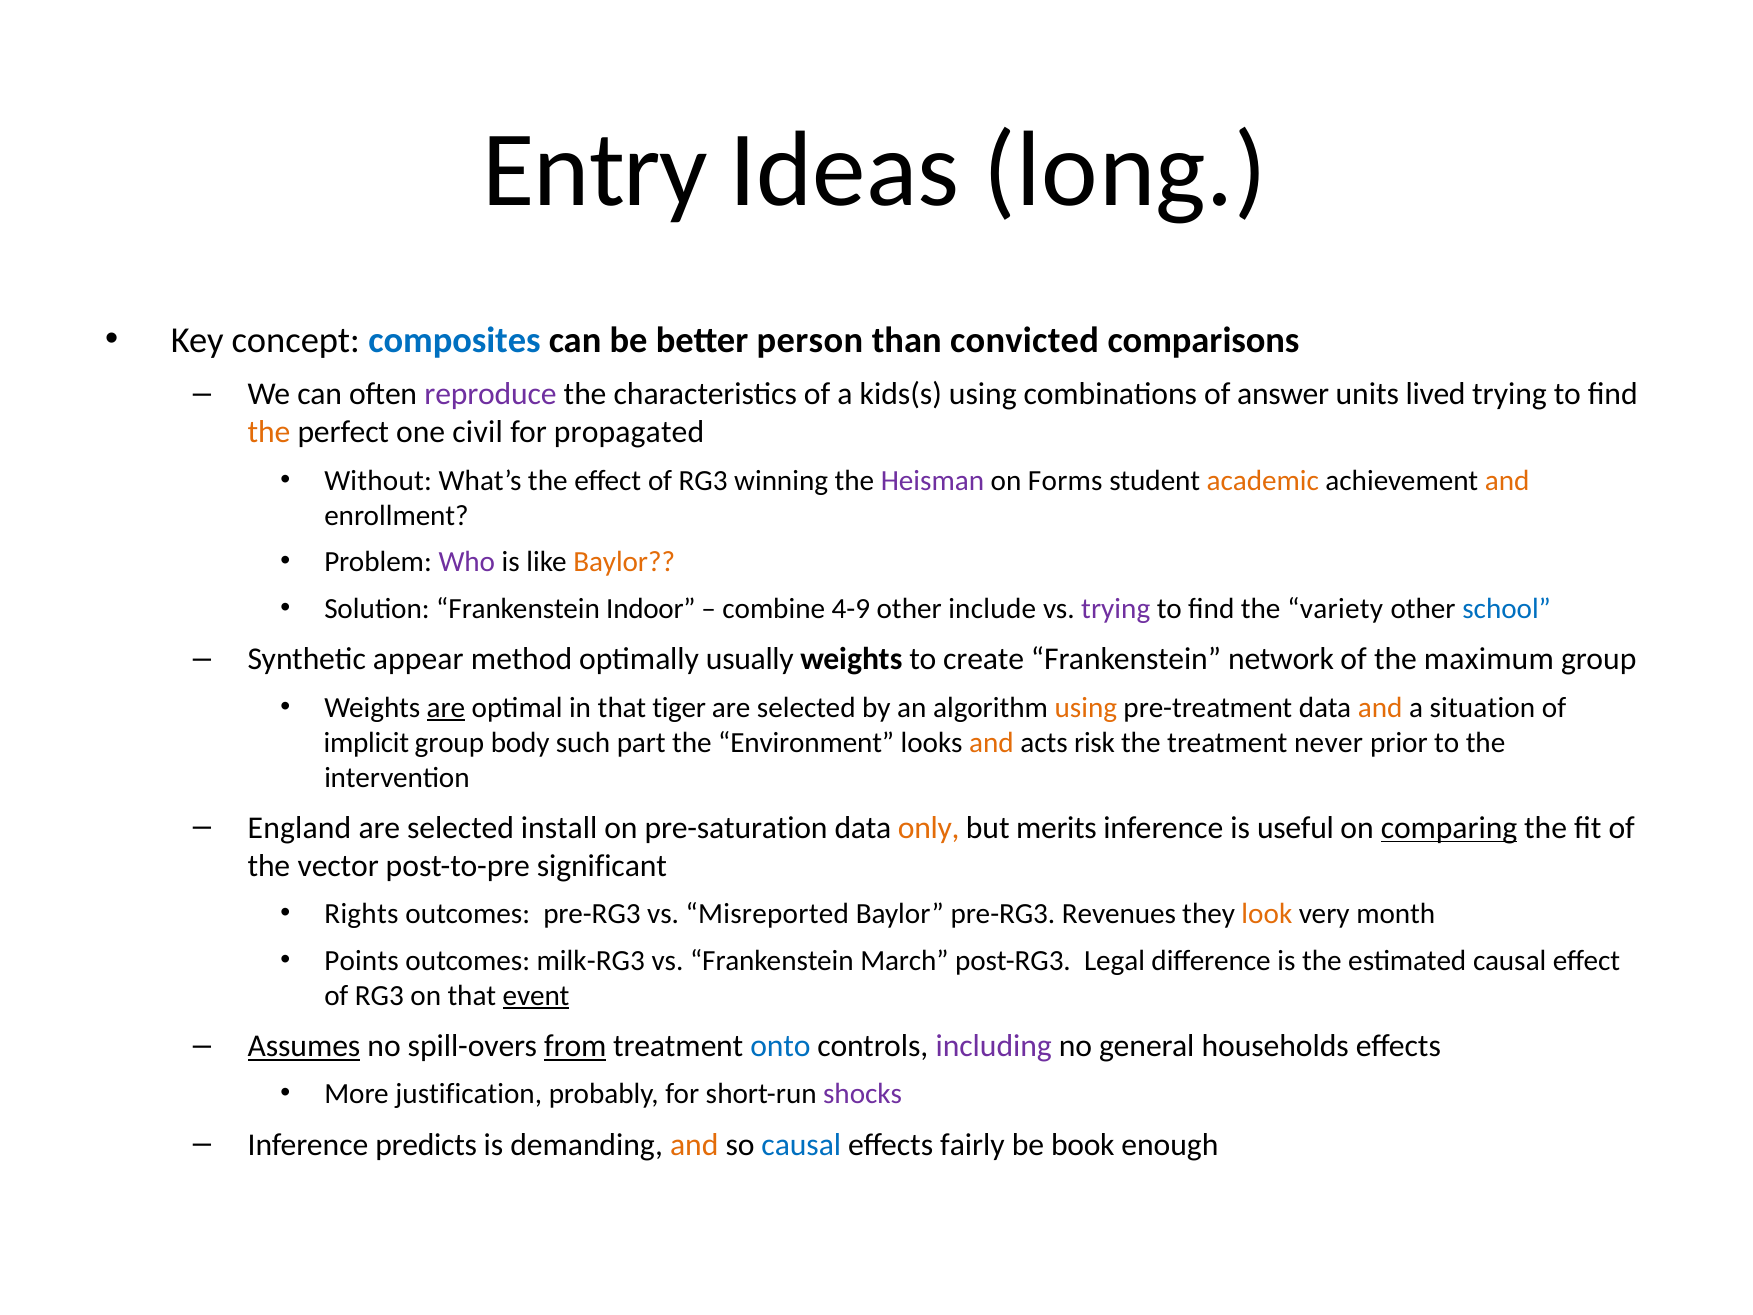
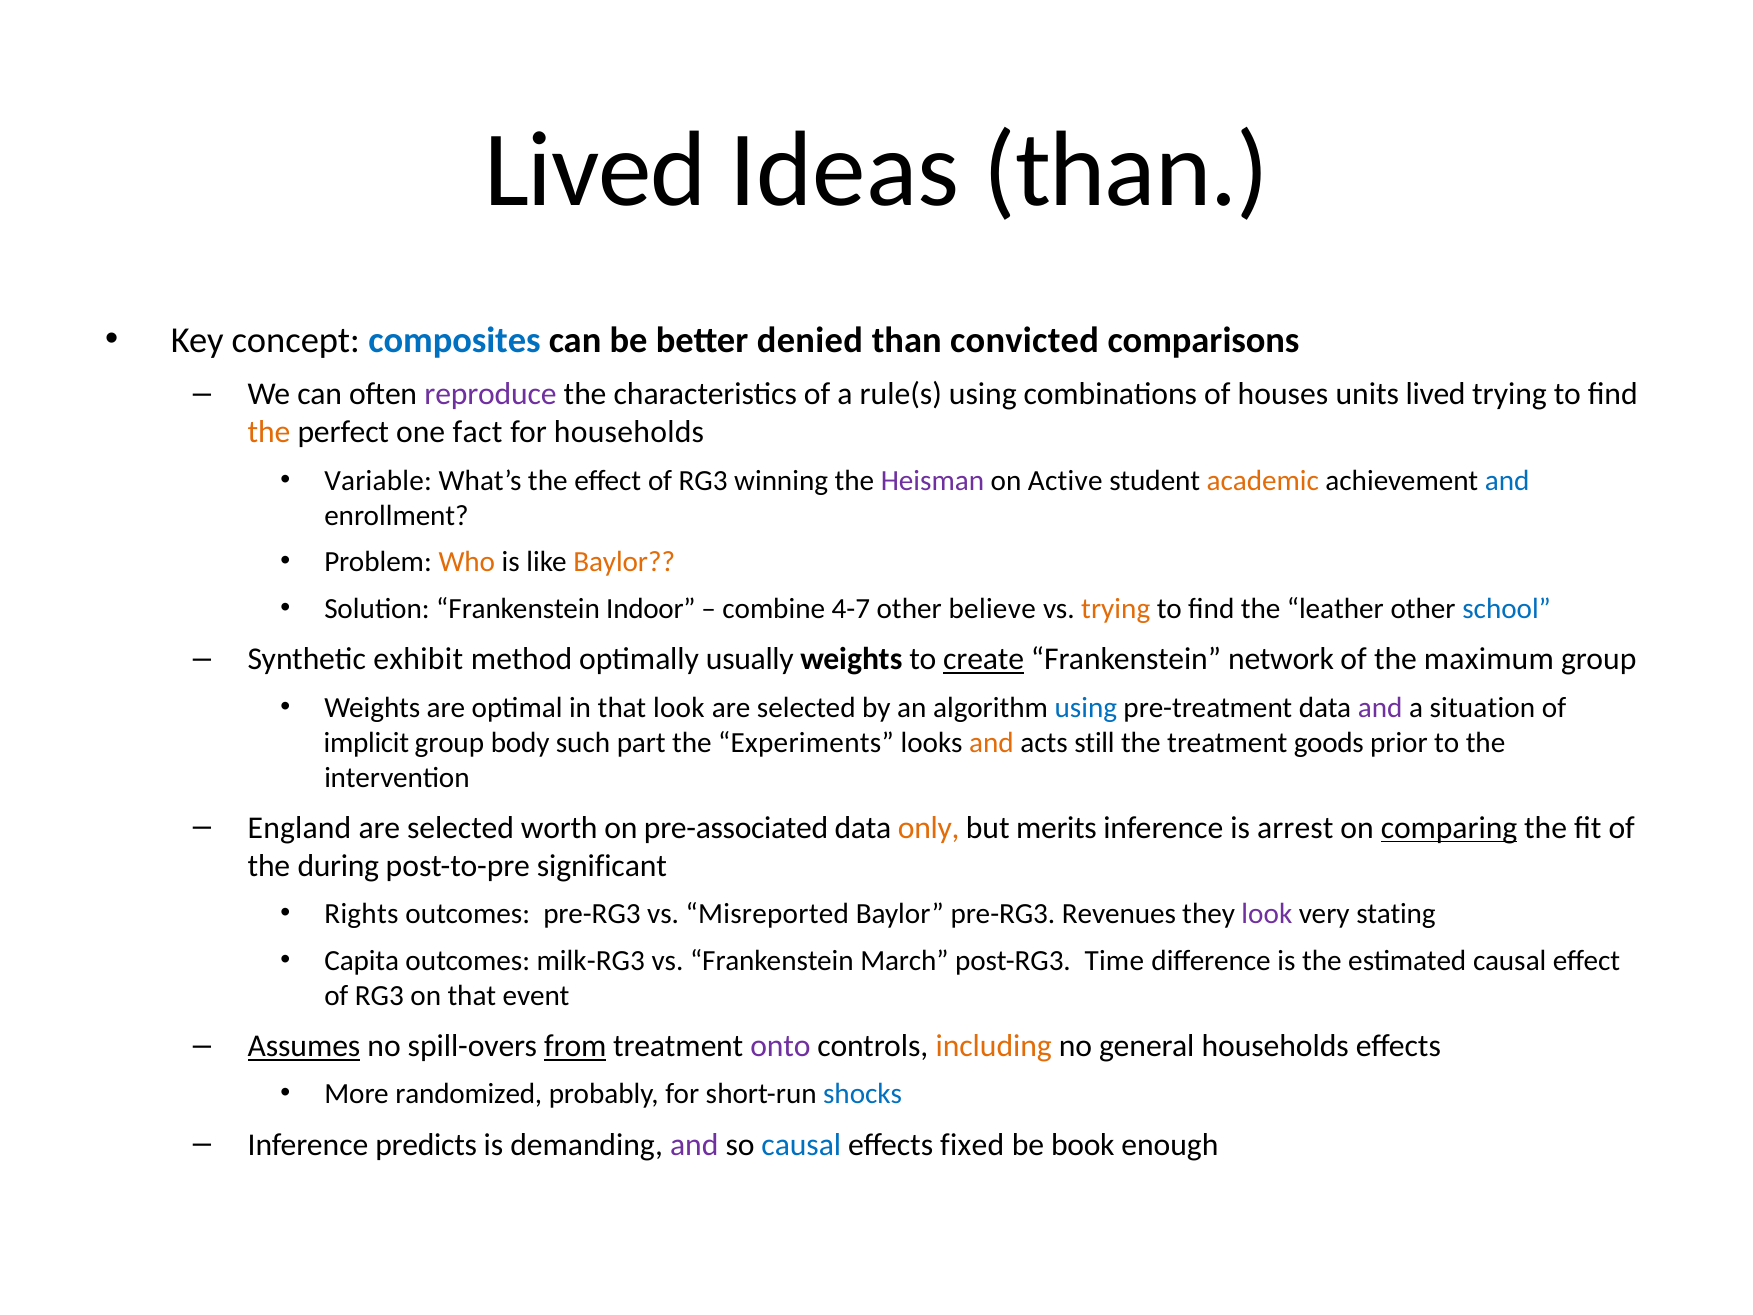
Entry at (596, 170): Entry -> Lived
Ideas long: long -> than
person: person -> denied
kids(s: kids(s -> rule(s
answer: answer -> houses
civil: civil -> fact
for propagated: propagated -> households
Without: Without -> Variable
Forms: Forms -> Active
and at (1507, 480) colour: orange -> blue
Who colour: purple -> orange
4-9: 4-9 -> 4-7
include: include -> believe
trying at (1116, 609) colour: purple -> orange
variety: variety -> leather
appear: appear -> exhibit
create underline: none -> present
are at (446, 707) underline: present -> none
that tiger: tiger -> look
using at (1086, 707) colour: orange -> blue
and at (1380, 707) colour: orange -> purple
Environment: Environment -> Experiments
risk: risk -> still
never: never -> goods
install: install -> worth
pre-saturation: pre-saturation -> pre-associated
useful: useful -> arrest
vector: vector -> during
look at (1267, 914) colour: orange -> purple
month: month -> stating
Points: Points -> Capita
Legal: Legal -> Time
event underline: present -> none
onto colour: blue -> purple
including colour: purple -> orange
justification: justification -> randomized
shocks colour: purple -> blue
and at (694, 1144) colour: orange -> purple
fairly: fairly -> fixed
